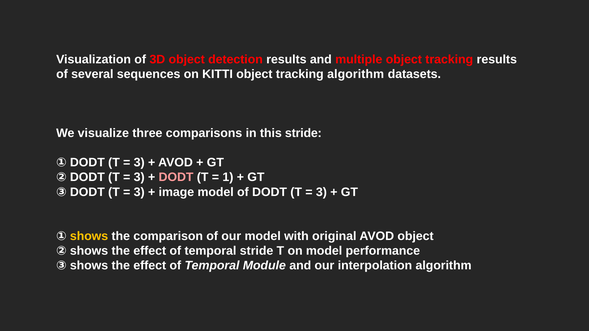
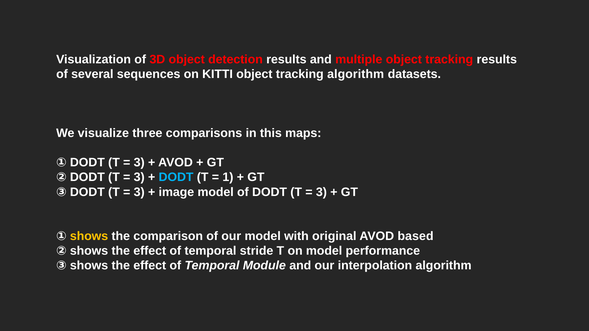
this stride: stride -> maps
DODT at (176, 177) colour: pink -> light blue
AVOD object: object -> based
